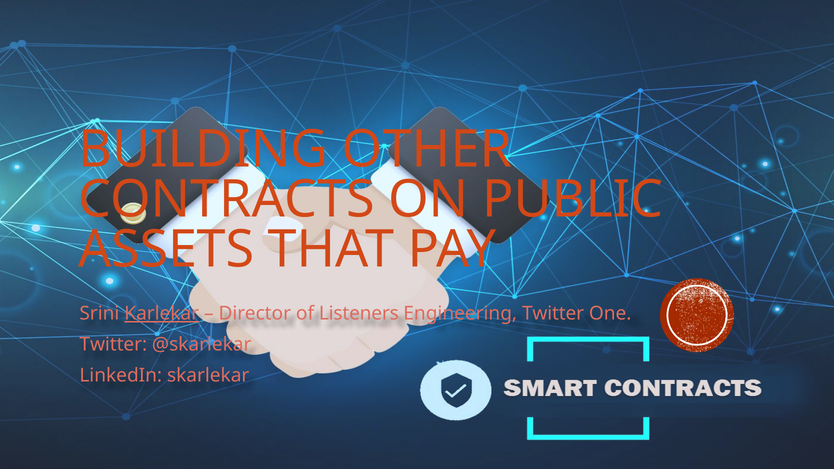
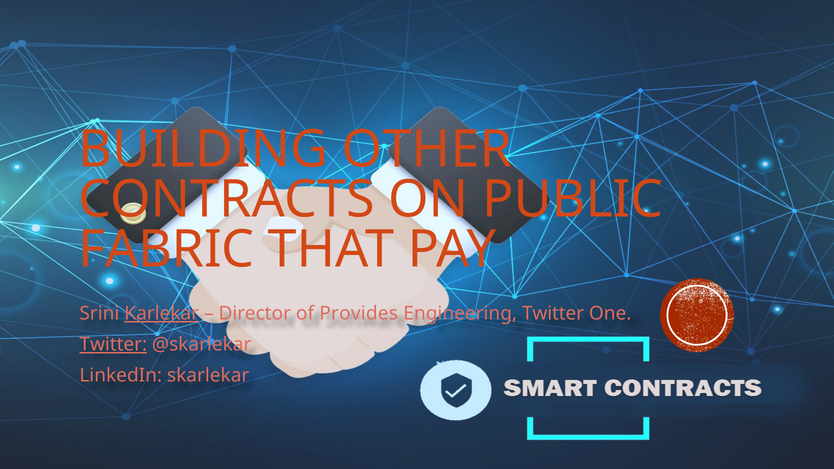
ASSETS: ASSETS -> FABRIC
Listeners: Listeners -> Provides
Twitter at (113, 345) underline: none -> present
